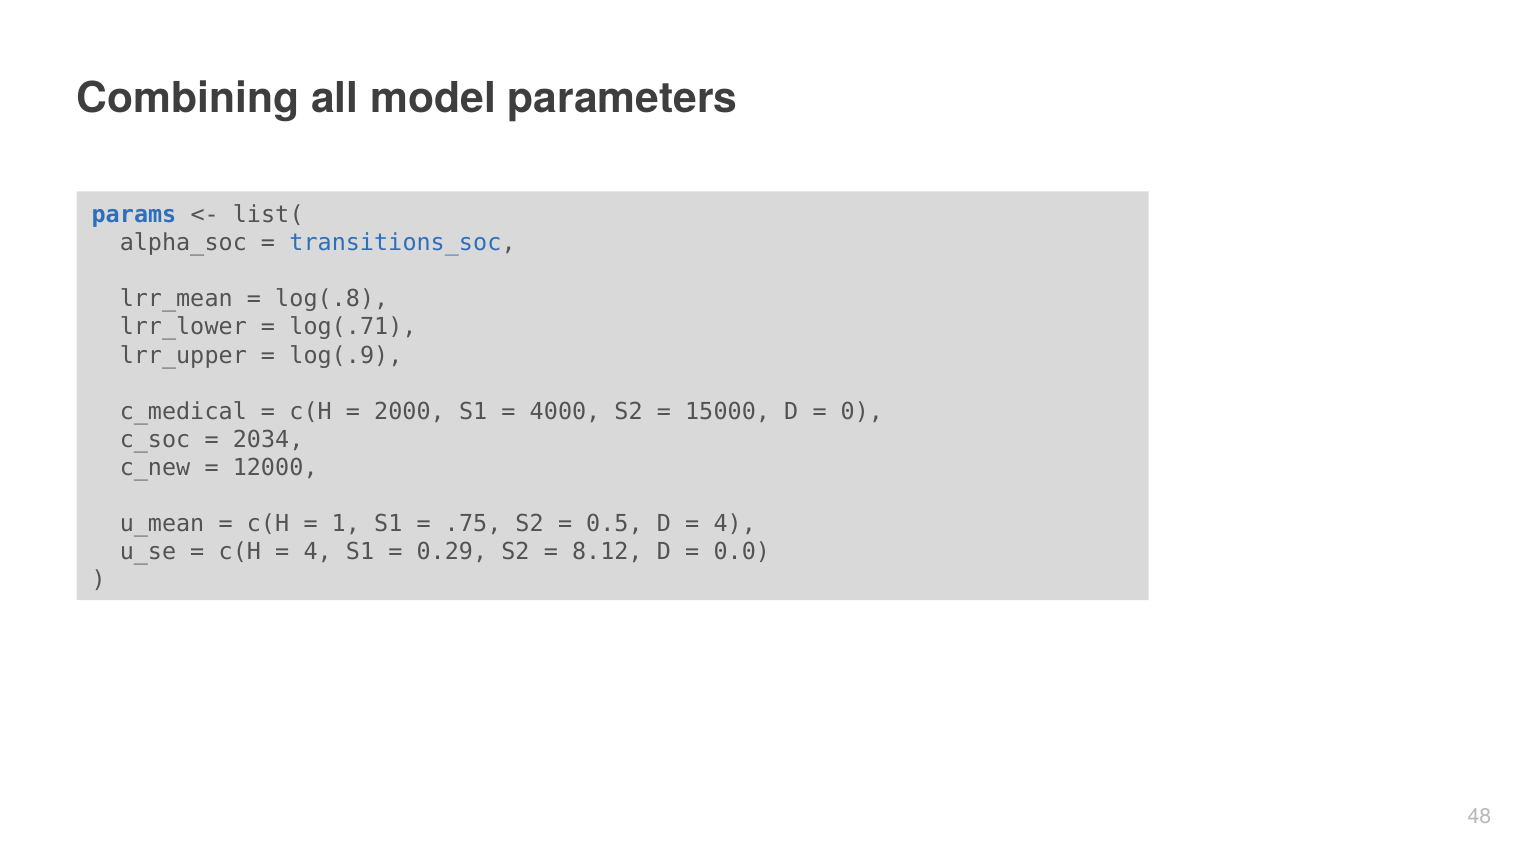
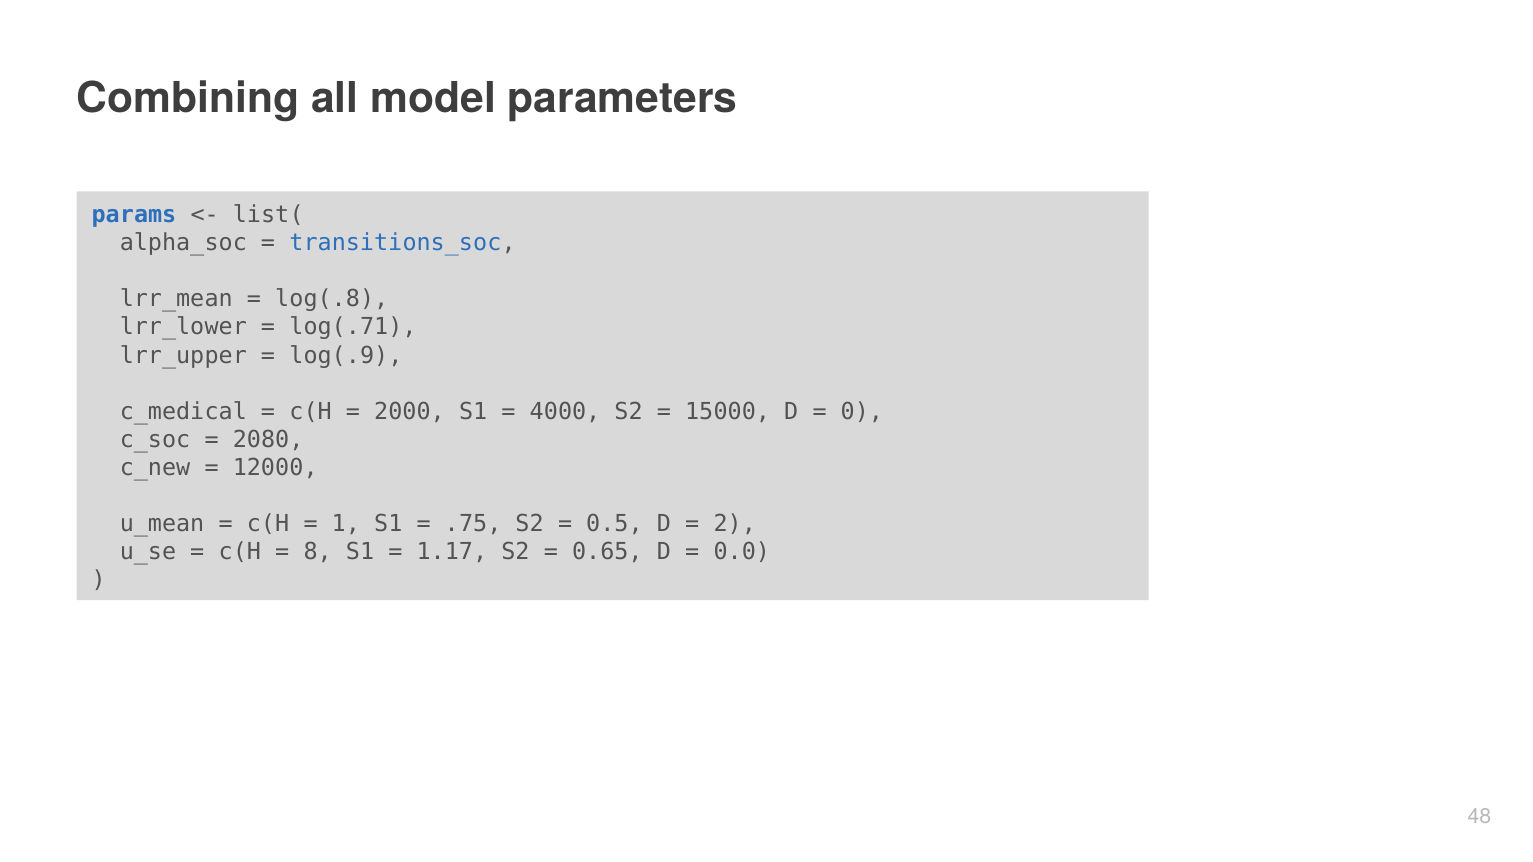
2034: 2034 -> 2080
4 at (735, 524): 4 -> 2
4 at (318, 552): 4 -> 8
0.29: 0.29 -> 1.17
8.12: 8.12 -> 0.65
